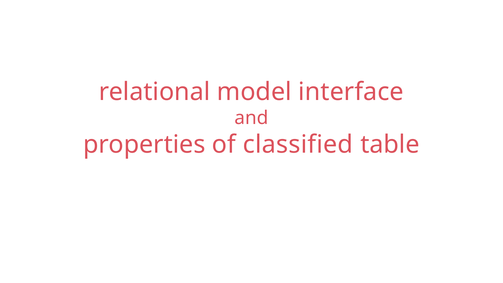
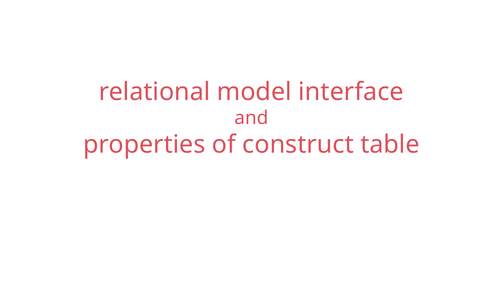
classified: classified -> construct
